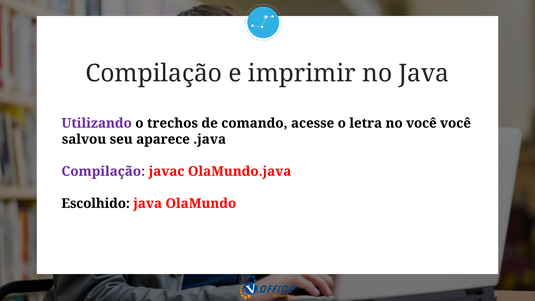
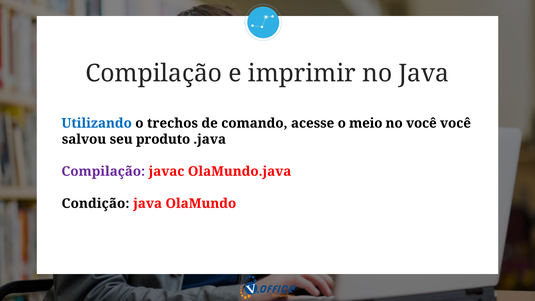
Utilizando colour: purple -> blue
letra: letra -> meio
aparece: aparece -> produto
Escolhido: Escolhido -> Condição
